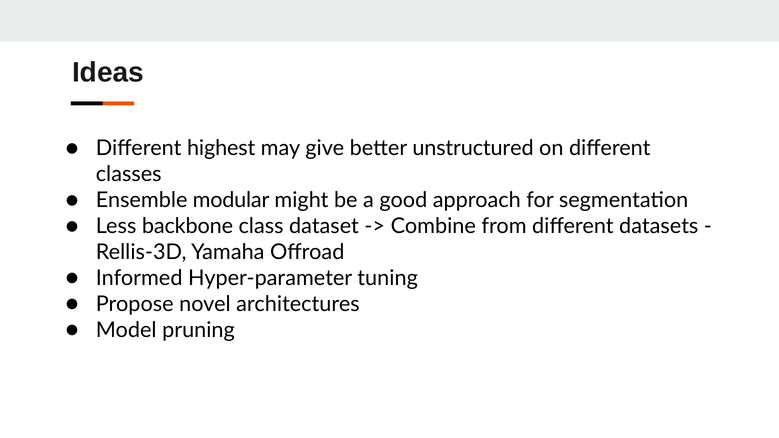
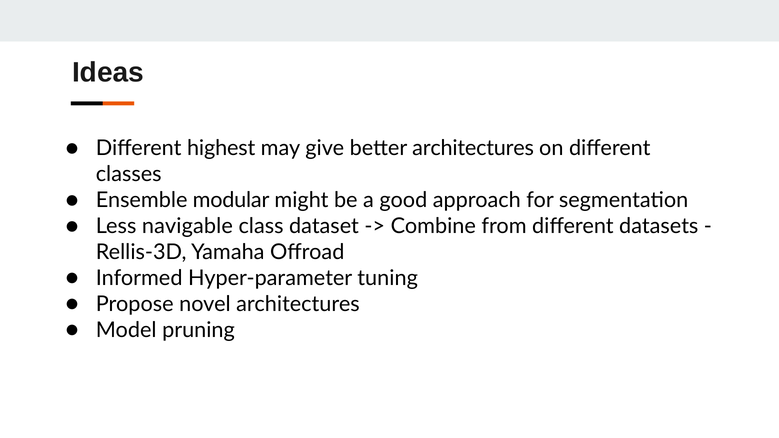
better unstructured: unstructured -> architectures
backbone: backbone -> navigable
